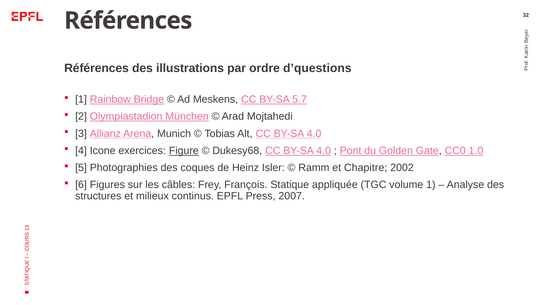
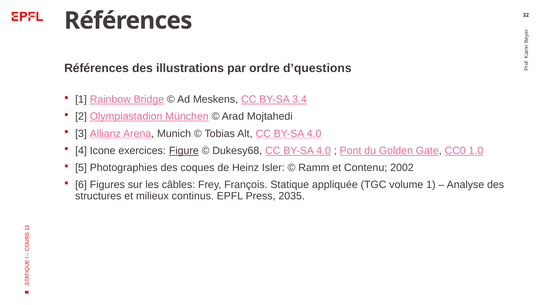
5.7: 5.7 -> 3.4
Chapitre: Chapitre -> Contenu
2007: 2007 -> 2035
